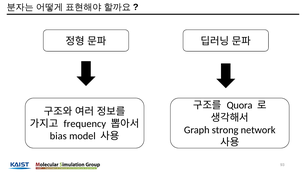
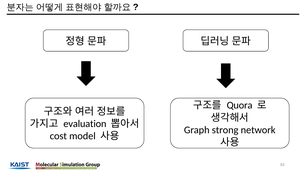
frequency: frequency -> evaluation
bias: bias -> cost
